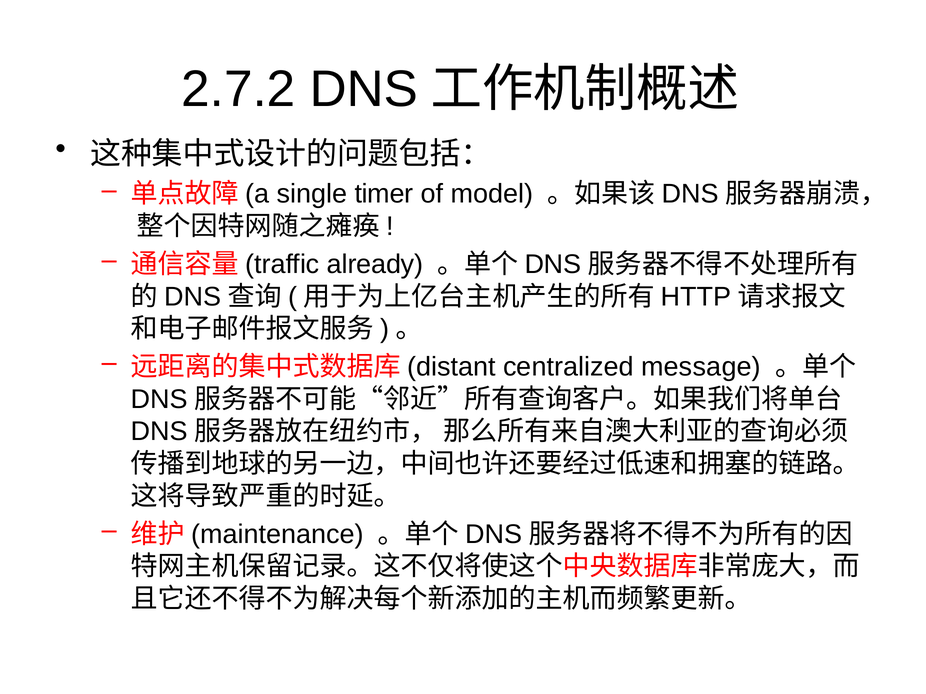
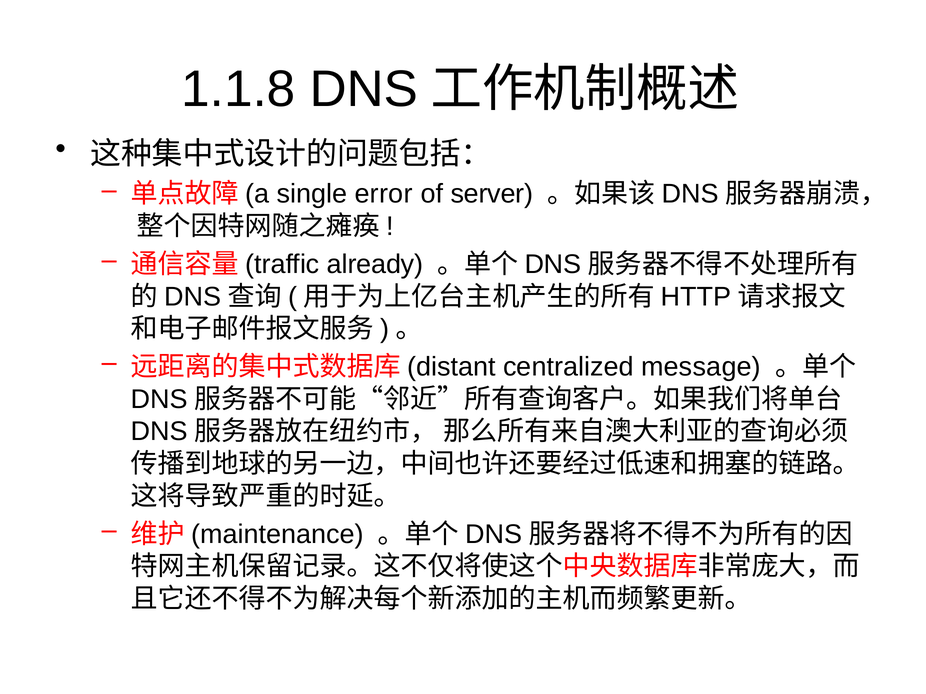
2.7.2: 2.7.2 -> 1.1.8
timer: timer -> error
model: model -> server
